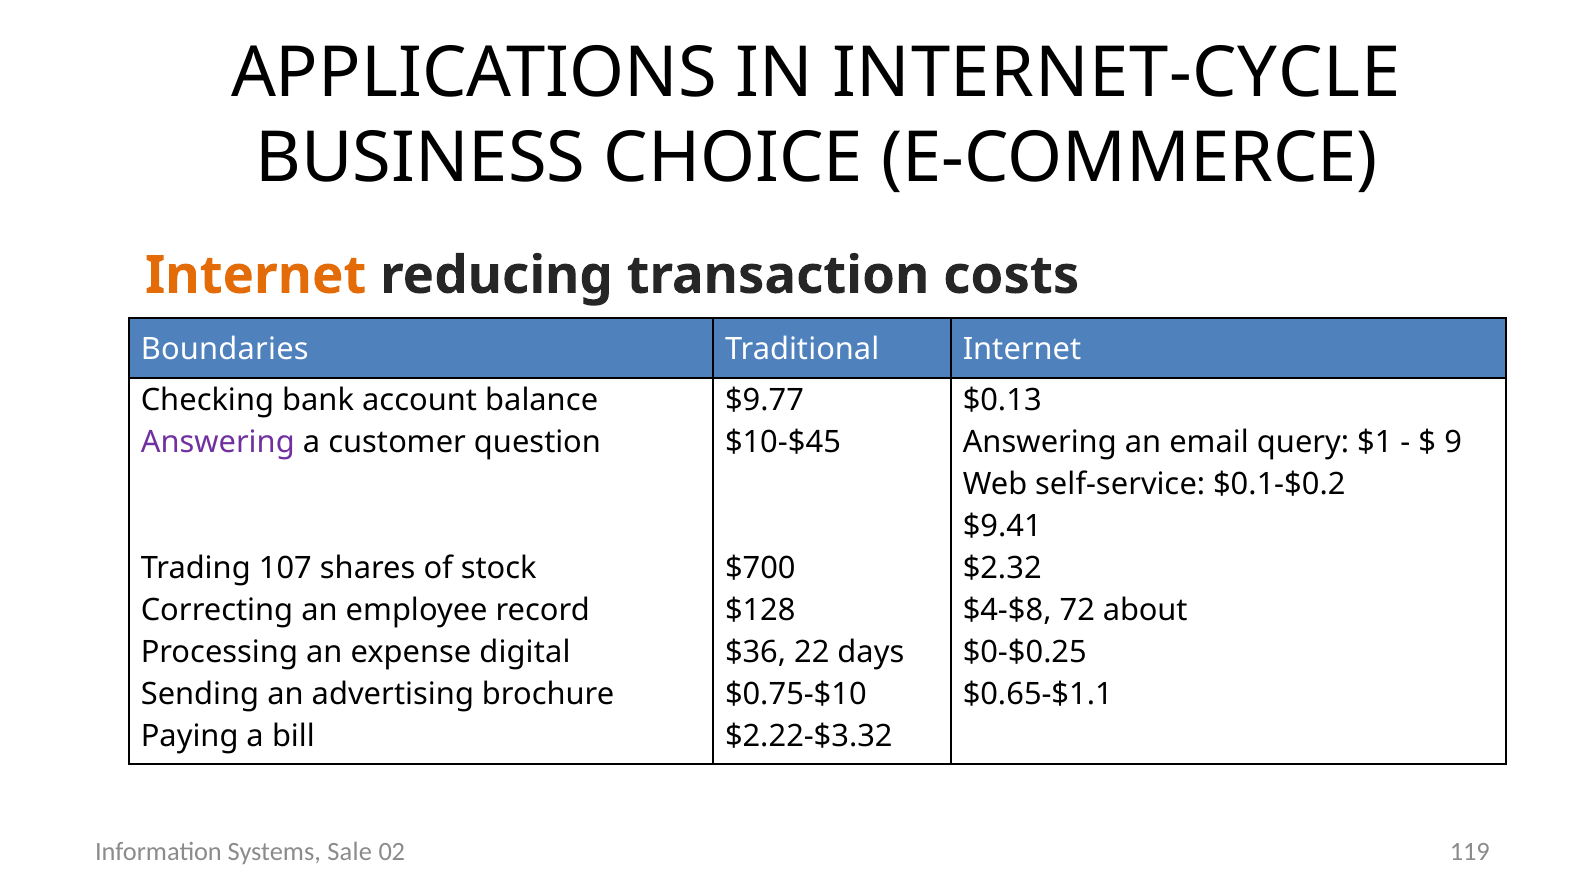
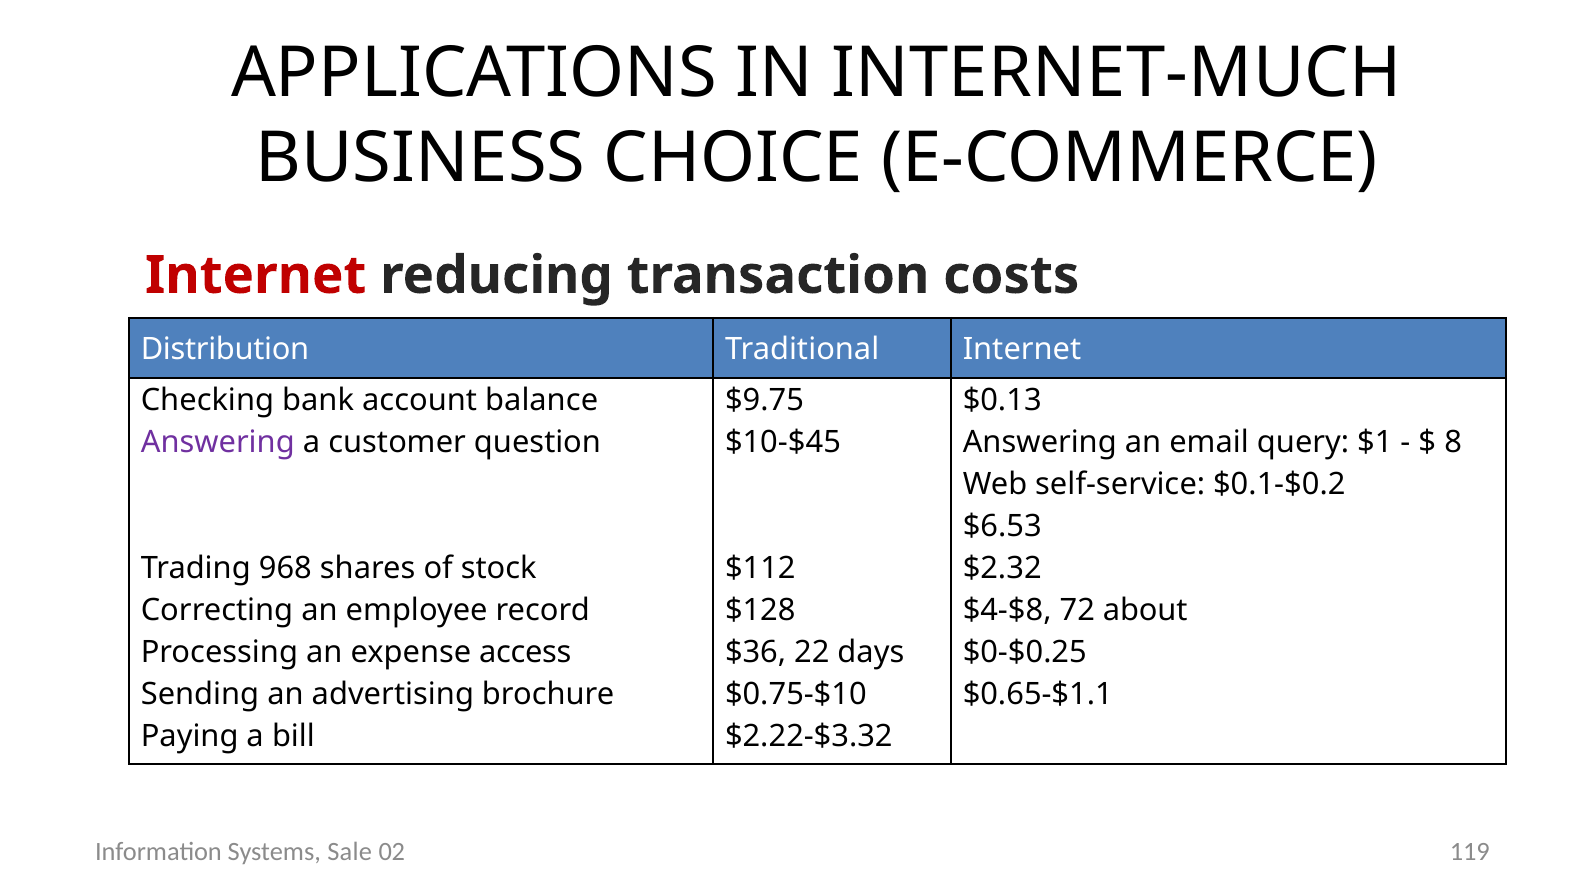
INTERNET-CYCLE: INTERNET-CYCLE -> INTERNET-MUCH
Internet at (256, 275) colour: orange -> red
Boundaries: Boundaries -> Distribution
$9.77: $9.77 -> $9.75
9: 9 -> 8
$9.41: $9.41 -> $6.53
107: 107 -> 968
$700: $700 -> $112
digital: digital -> access
